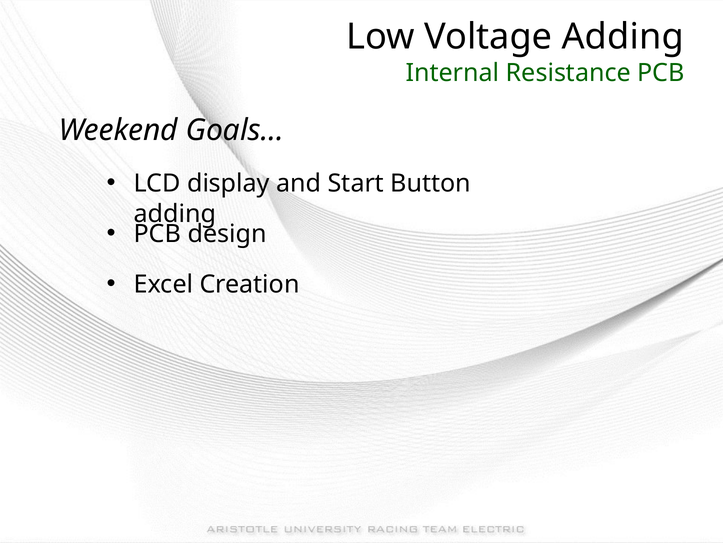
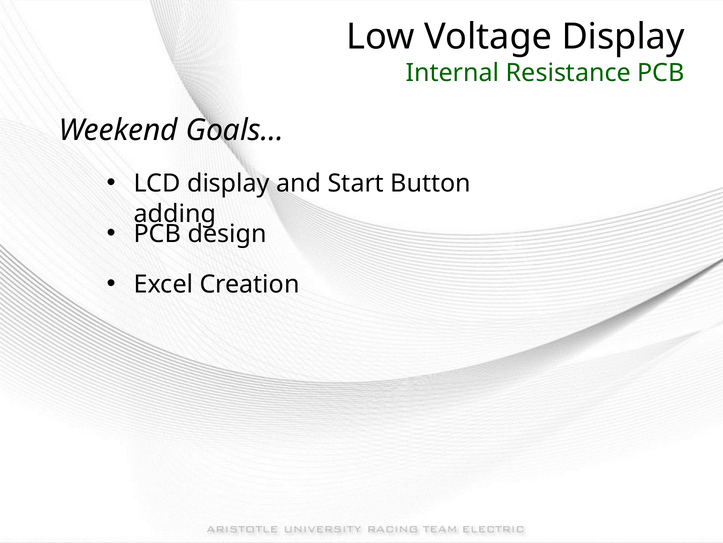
Voltage Adding: Adding -> Display
